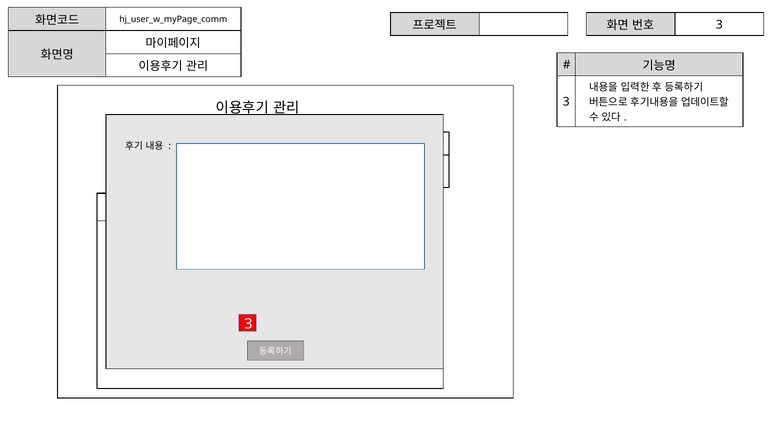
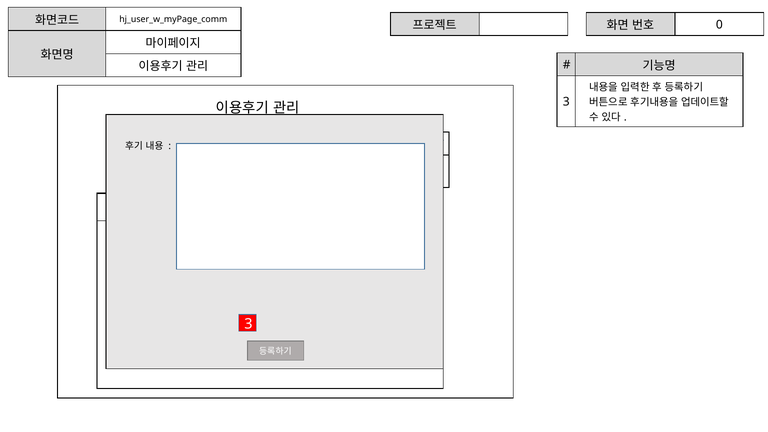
3 at (719, 25): 3 -> 0
